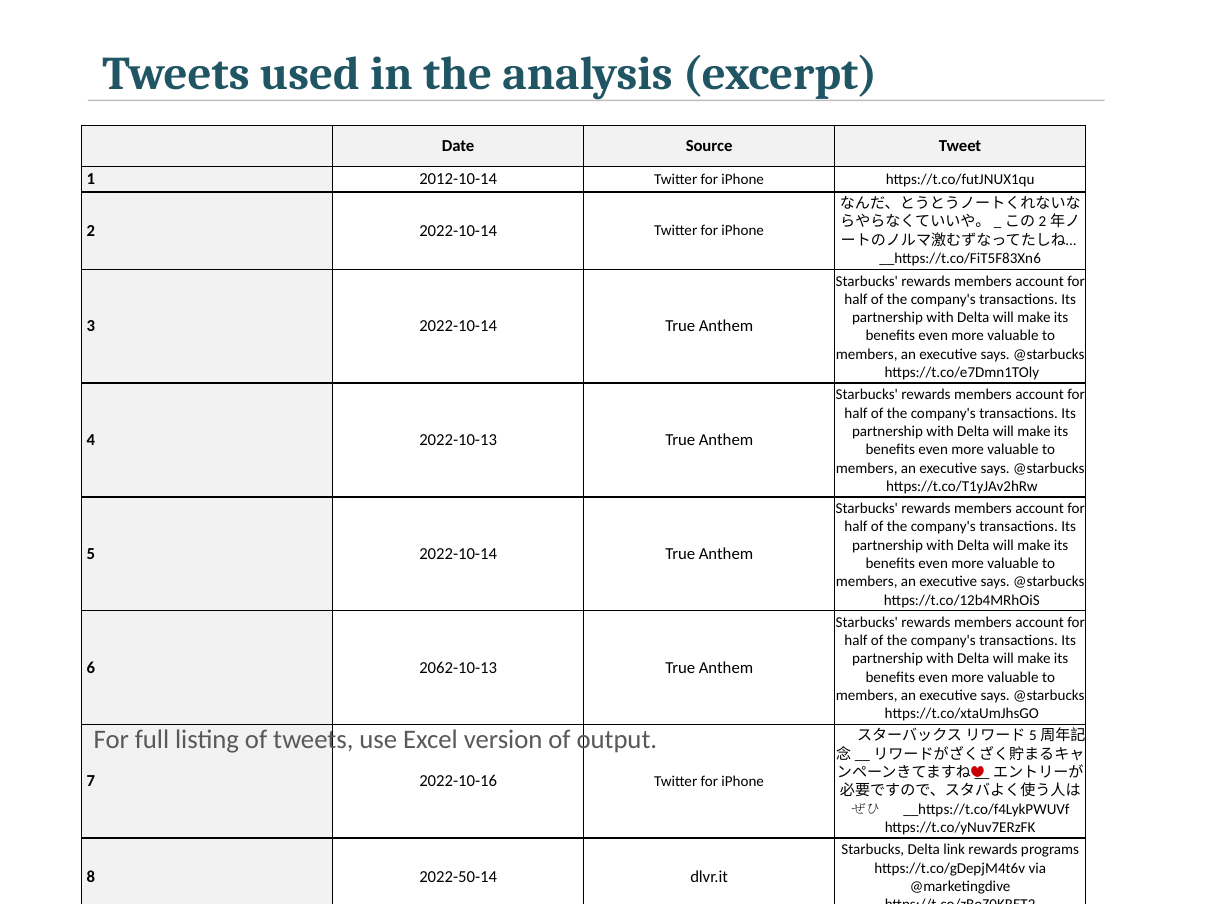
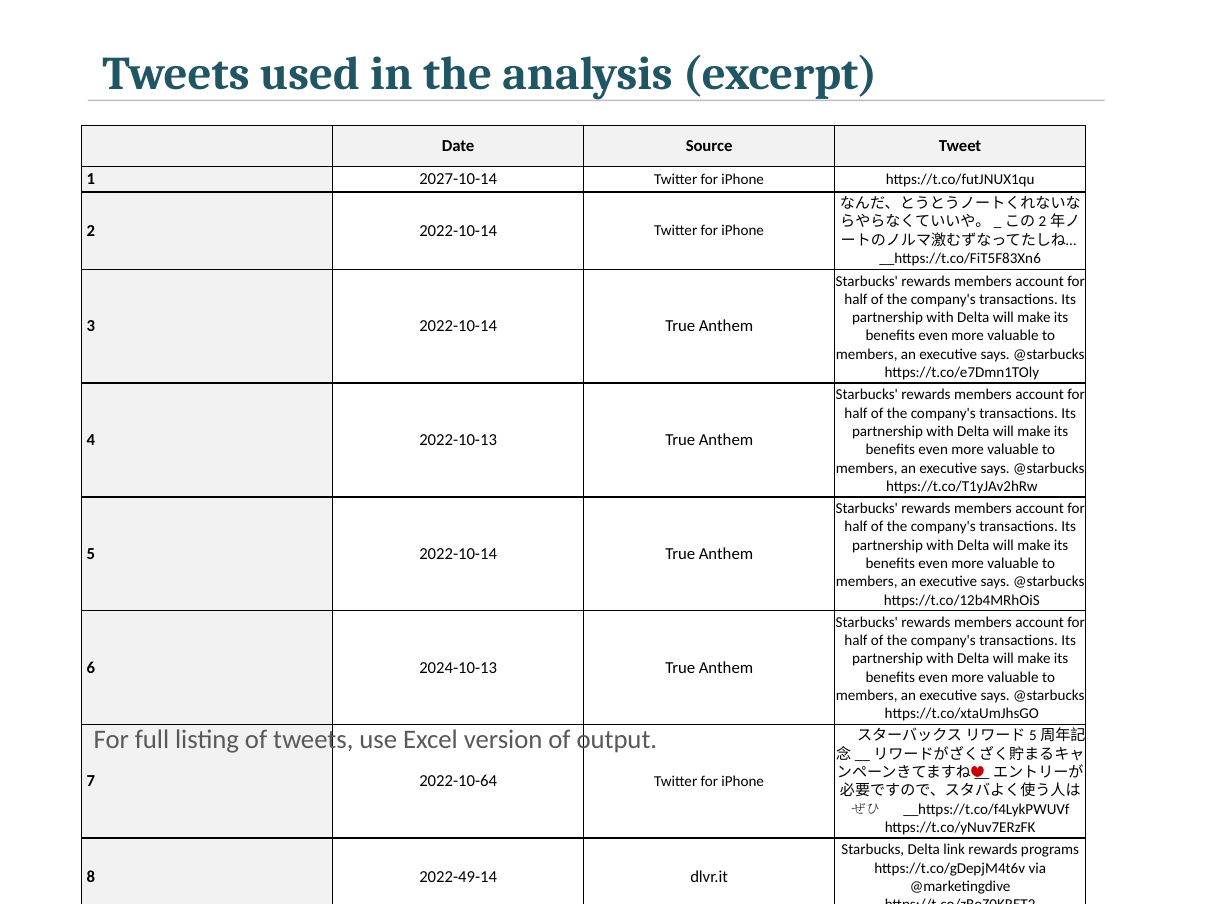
2012-10-14: 2012-10-14 -> 2027-10-14
2062-10-13: 2062-10-13 -> 2024-10-13
2022-10-16: 2022-10-16 -> 2022-10-64
2022-50-14: 2022-50-14 -> 2022-49-14
